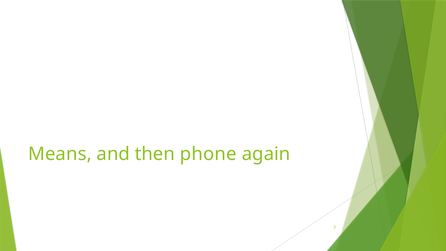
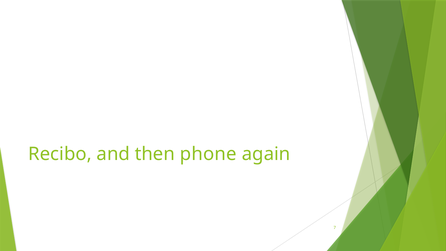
Means: Means -> Recibo
